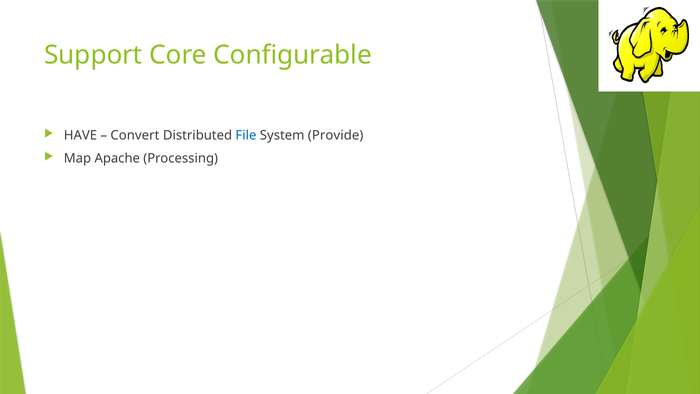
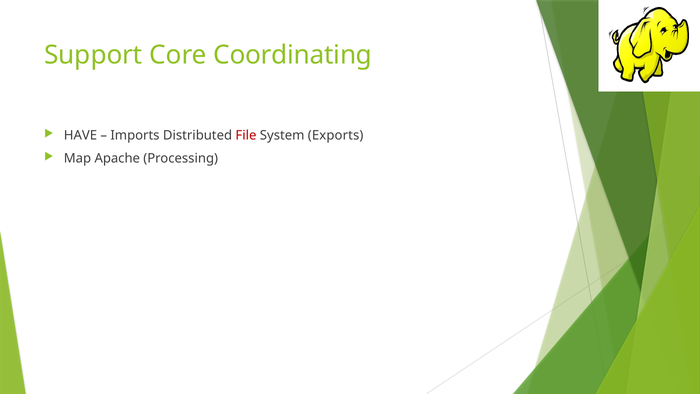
Configurable: Configurable -> Coordinating
Convert: Convert -> Imports
File colour: blue -> red
Provide: Provide -> Exports
